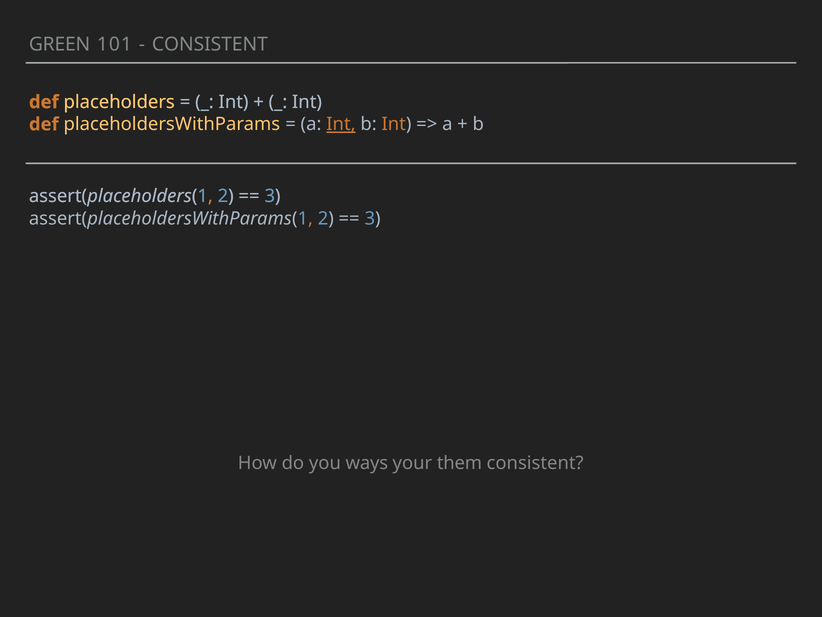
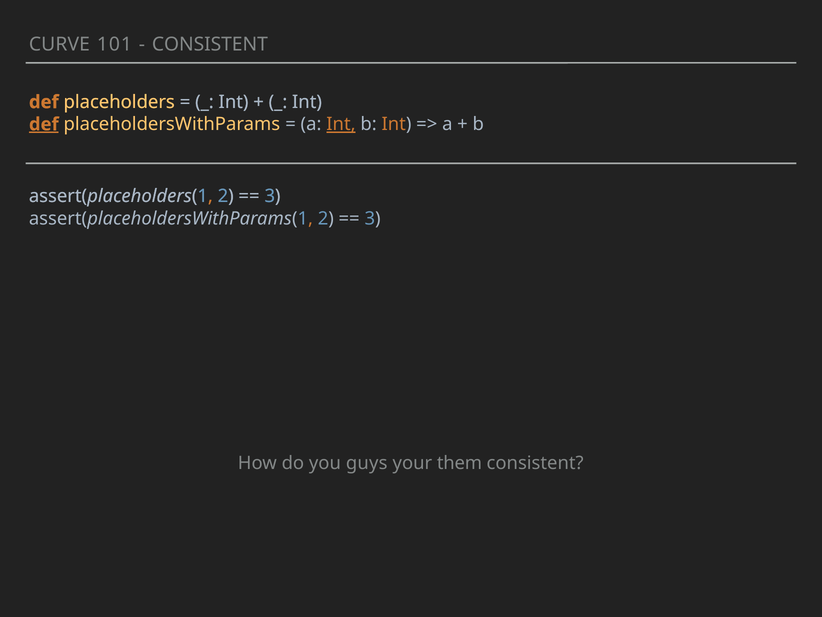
GREEN: GREEN -> CURVE
def at (44, 124) underline: none -> present
ways: ways -> guys
